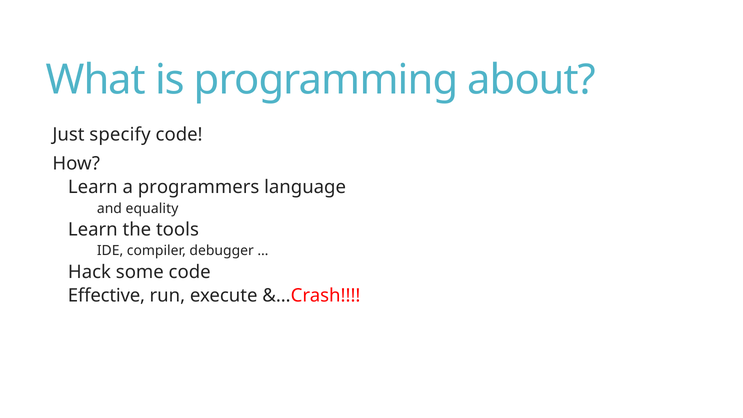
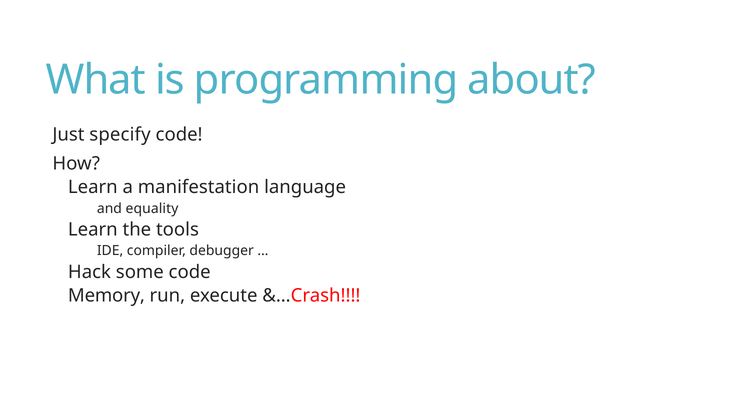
programmers: programmers -> manifestation
Effective: Effective -> Memory
